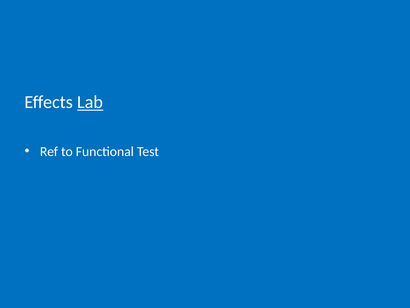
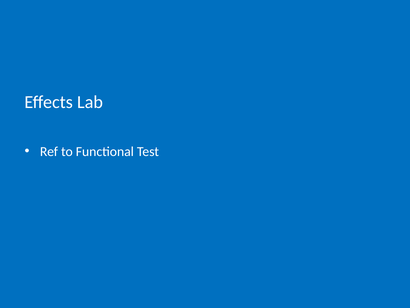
Lab underline: present -> none
